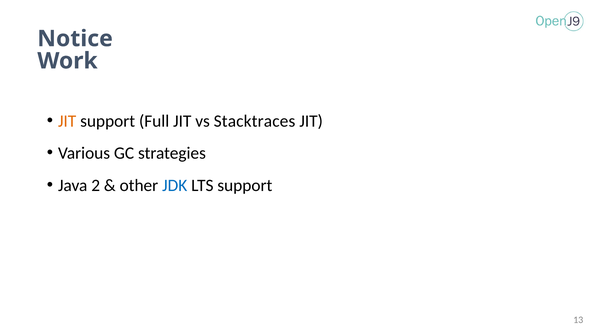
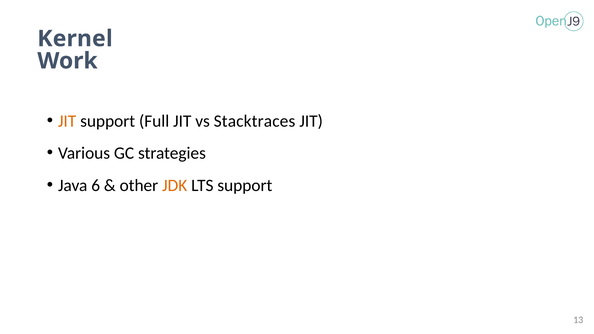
Notice: Notice -> Kernel
2: 2 -> 6
JDK colour: blue -> orange
